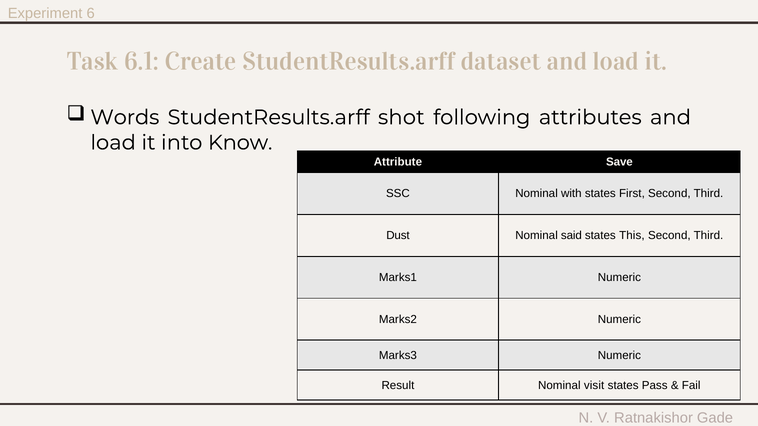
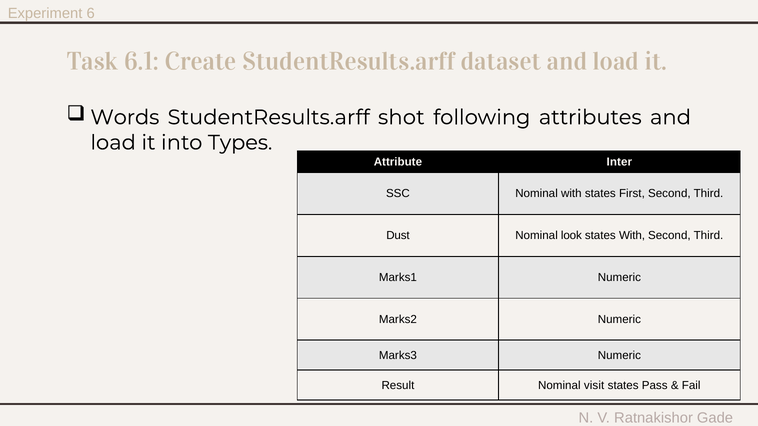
Know: Know -> Types
Save: Save -> Inter
said: said -> look
states This: This -> With
